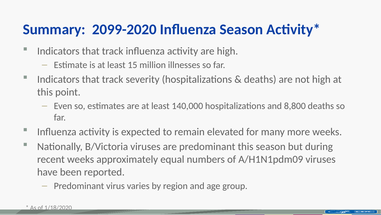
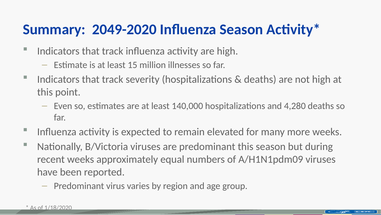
2099-2020: 2099-2020 -> 2049-2020
8,800: 8,800 -> 4,280
